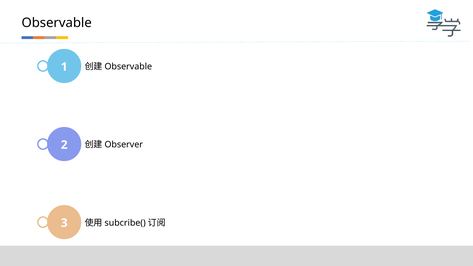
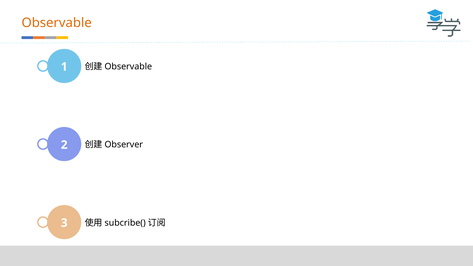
Observable colour: black -> orange
